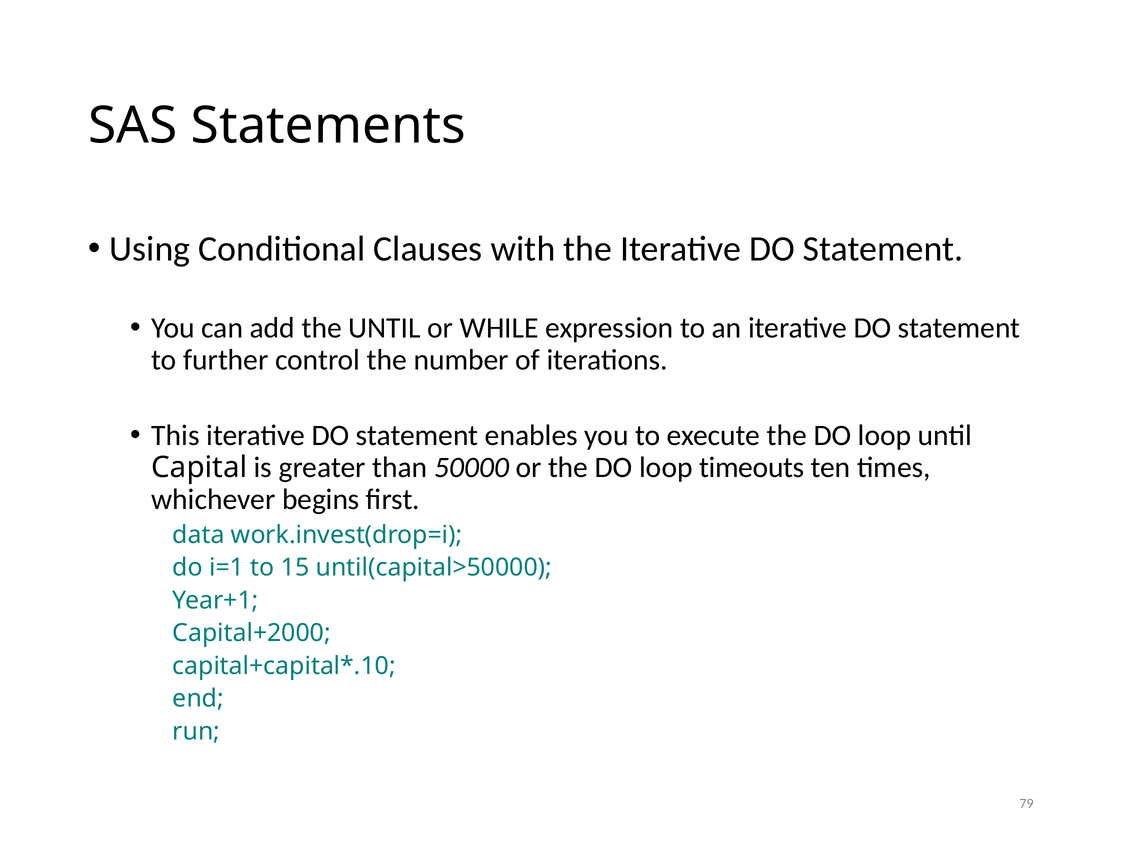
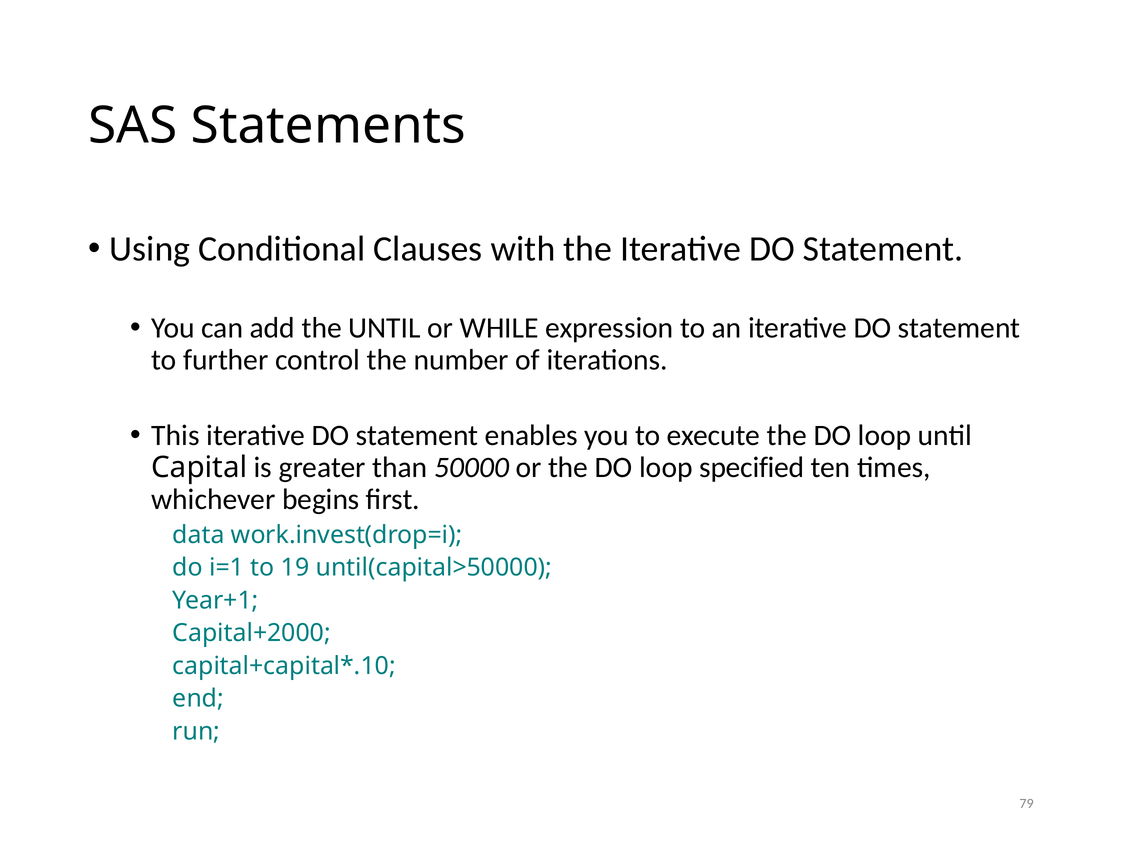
timeouts: timeouts -> specified
15: 15 -> 19
